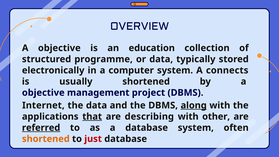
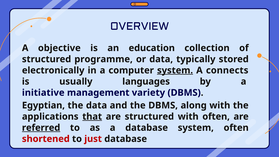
system at (175, 70) underline: none -> present
usually shortened: shortened -> languages
objective at (43, 93): objective -> initiative
project: project -> variety
Internet: Internet -> Egyptian
along underline: present -> none
are describing: describing -> structured
with other: other -> often
shortened at (46, 139) colour: orange -> red
